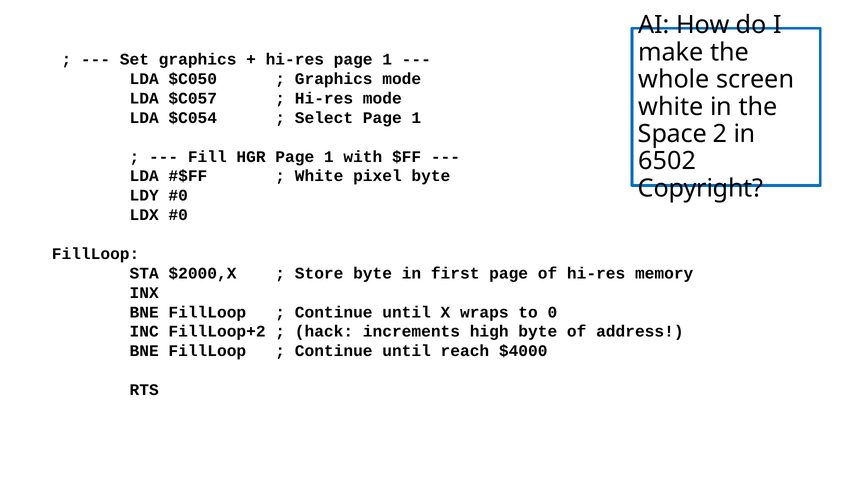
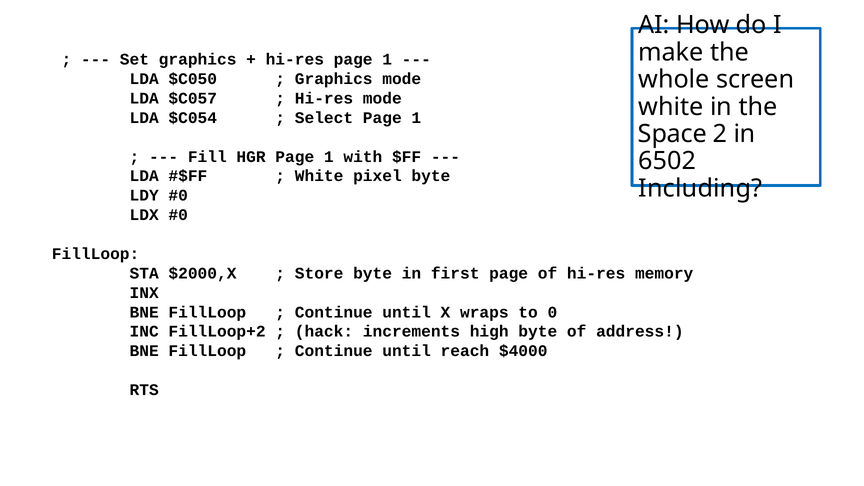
Copyright: Copyright -> Including
